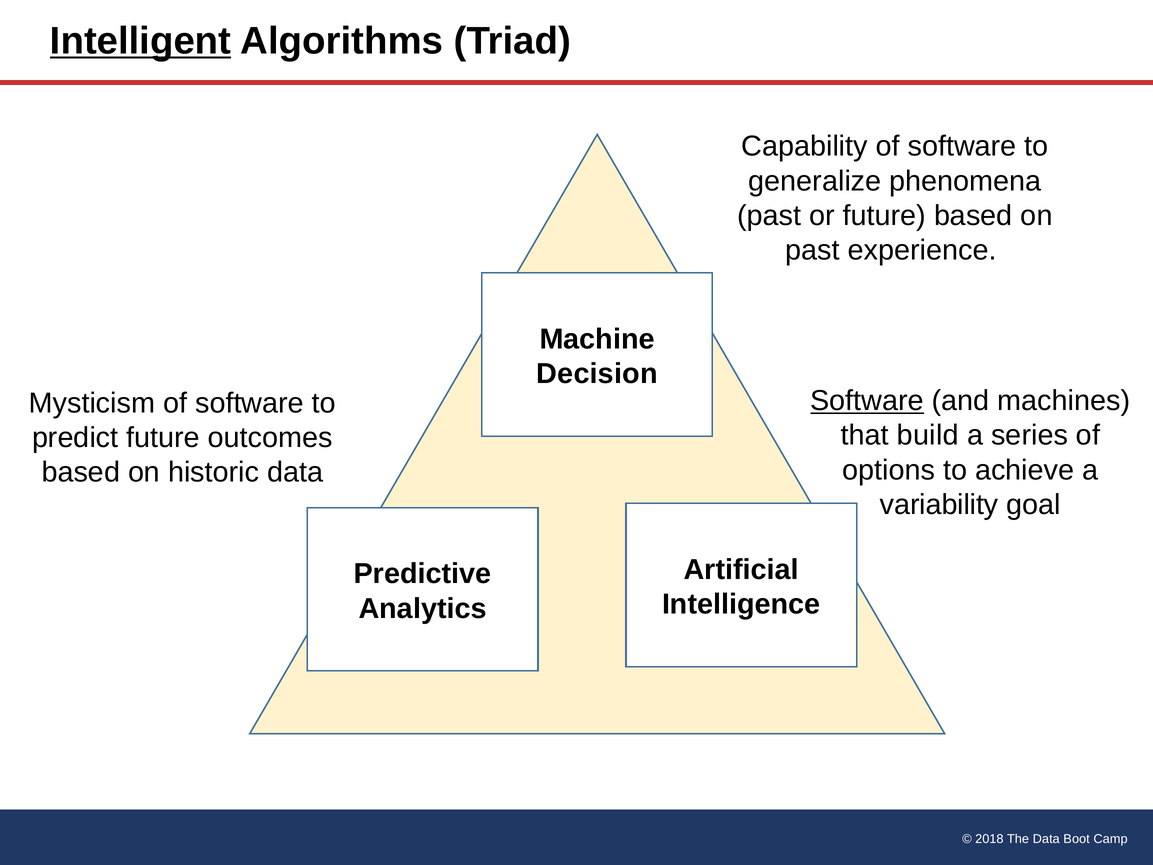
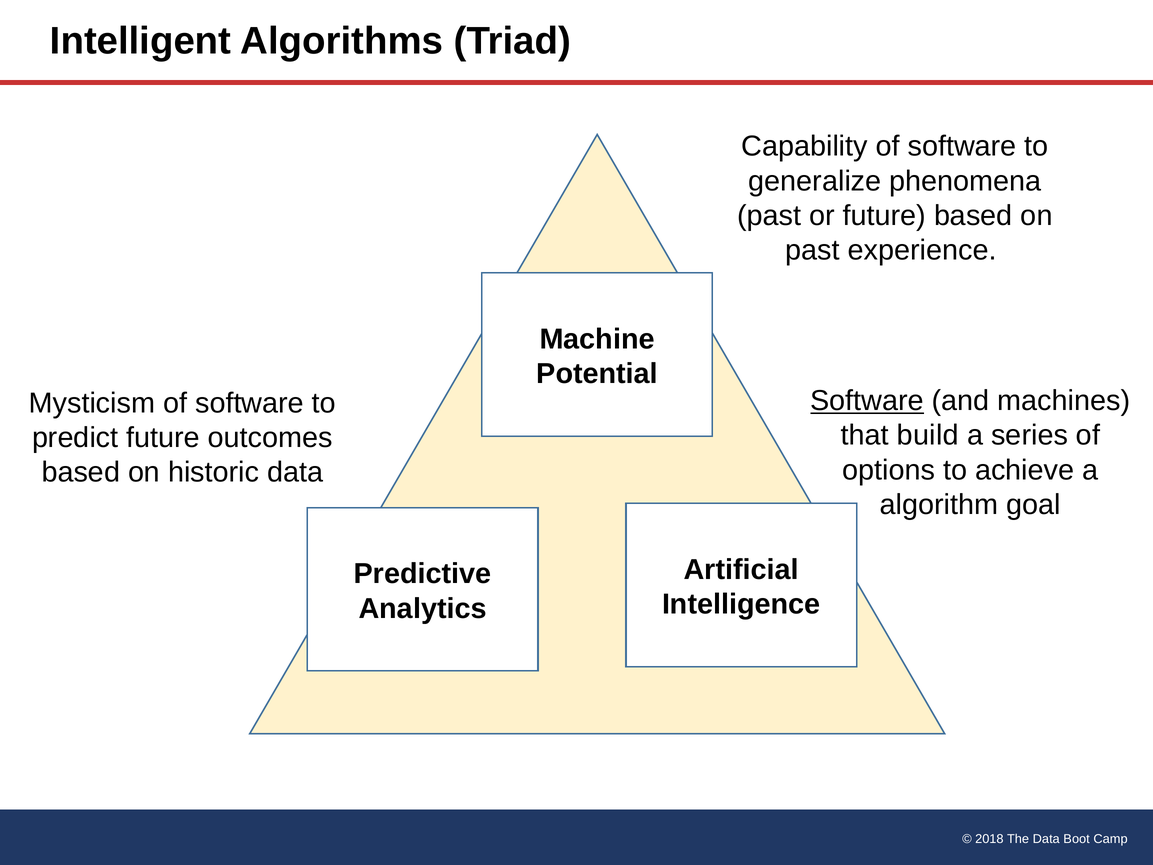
Intelligent underline: present -> none
Decision: Decision -> Potential
variability: variability -> algorithm
